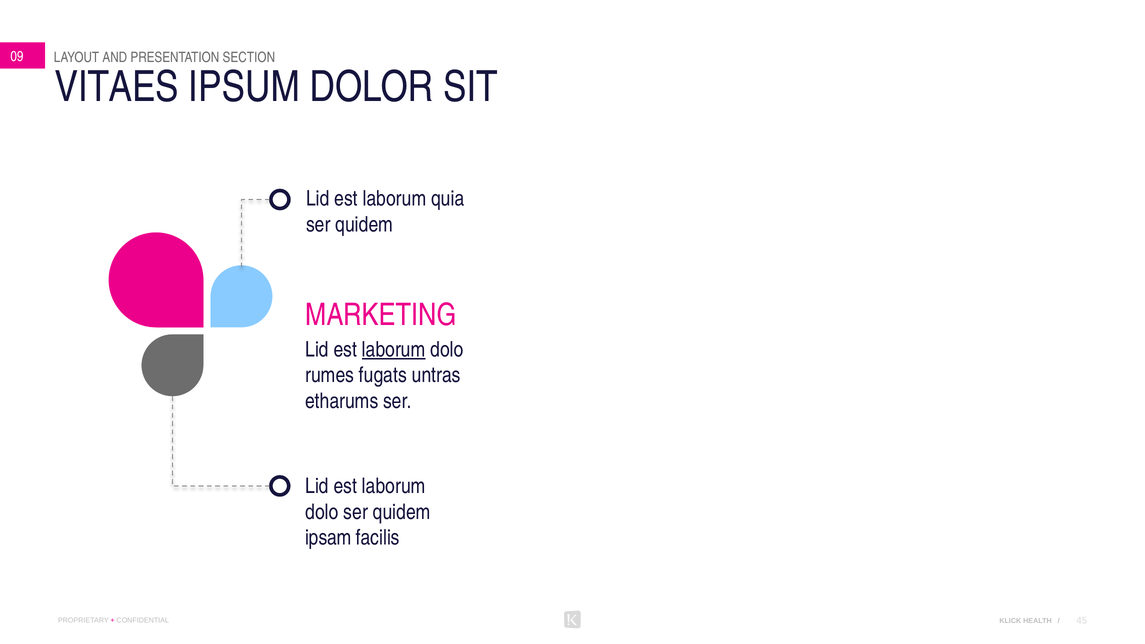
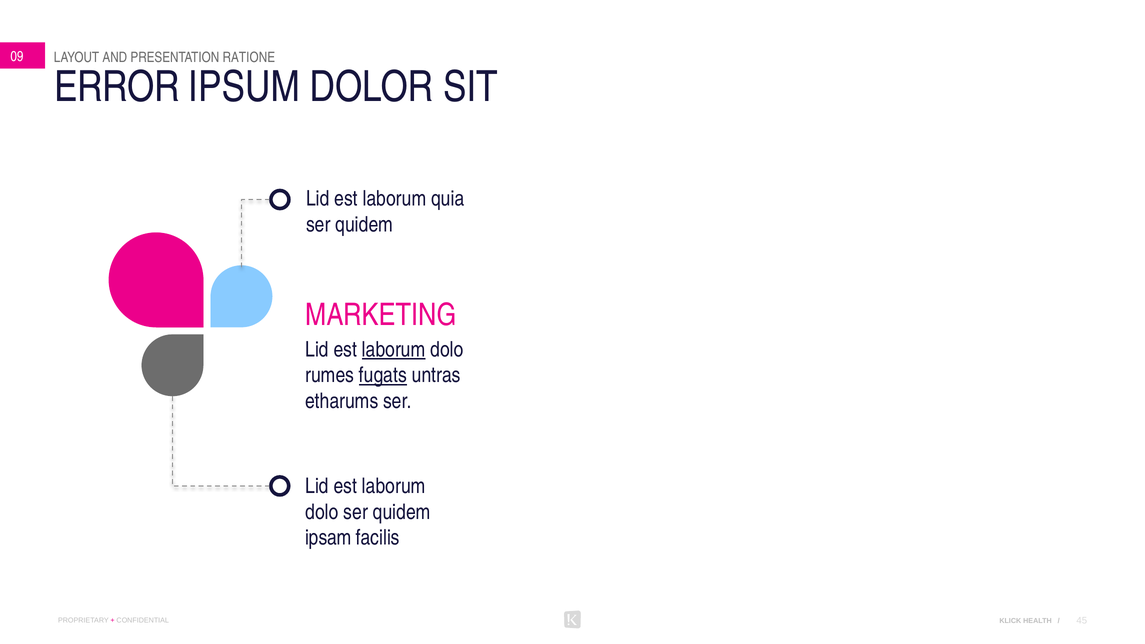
SECTION: SECTION -> RATIONE
VITAES: VITAES -> ERROR
fugats underline: none -> present
